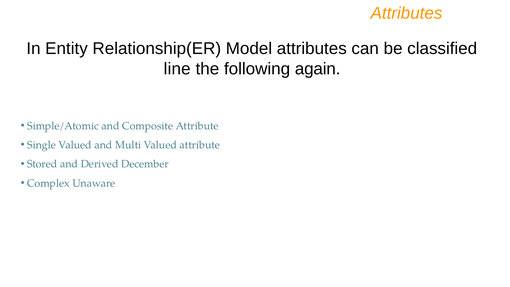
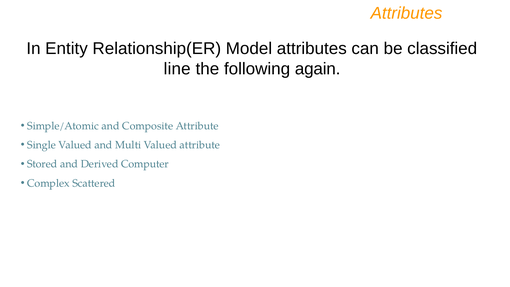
December: December -> Computer
Unaware: Unaware -> Scattered
